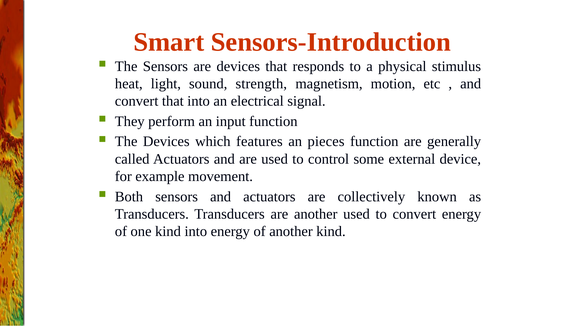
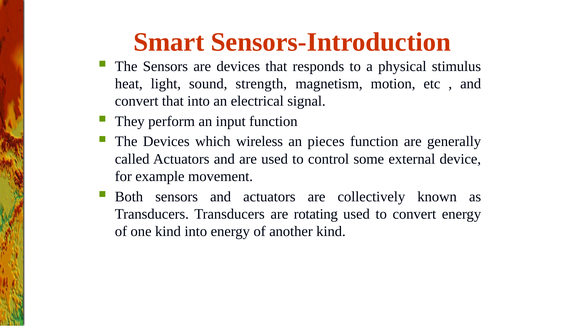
features: features -> wireless
are another: another -> rotating
